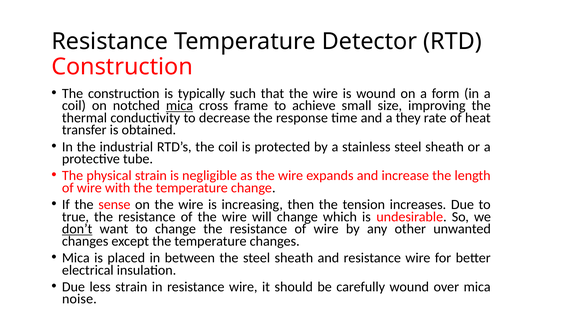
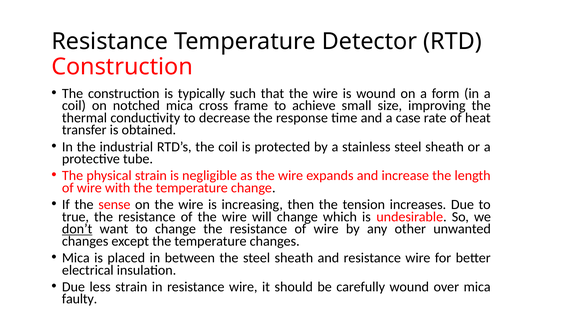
mica at (179, 106) underline: present -> none
they: they -> case
noise: noise -> faulty
